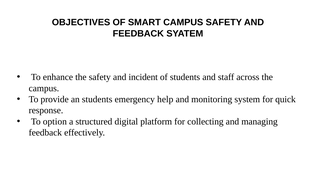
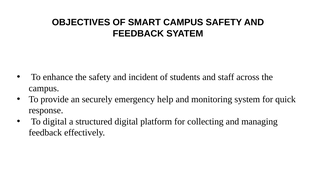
an students: students -> securely
To option: option -> digital
